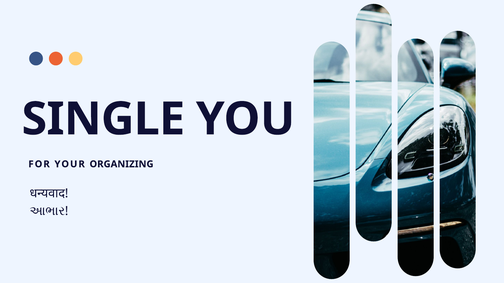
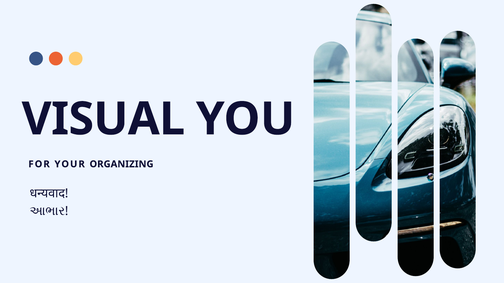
SINGLE: SINGLE -> VISUAL
